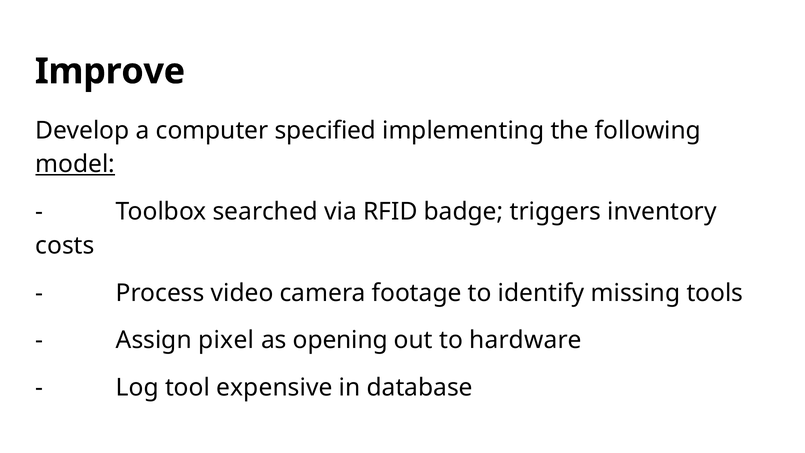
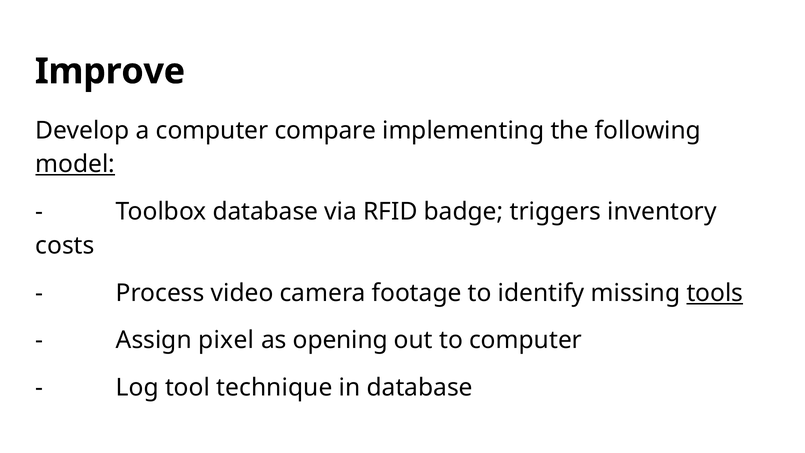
specified: specified -> compare
Toolbox searched: searched -> database
tools underline: none -> present
to hardware: hardware -> computer
expensive: expensive -> technique
